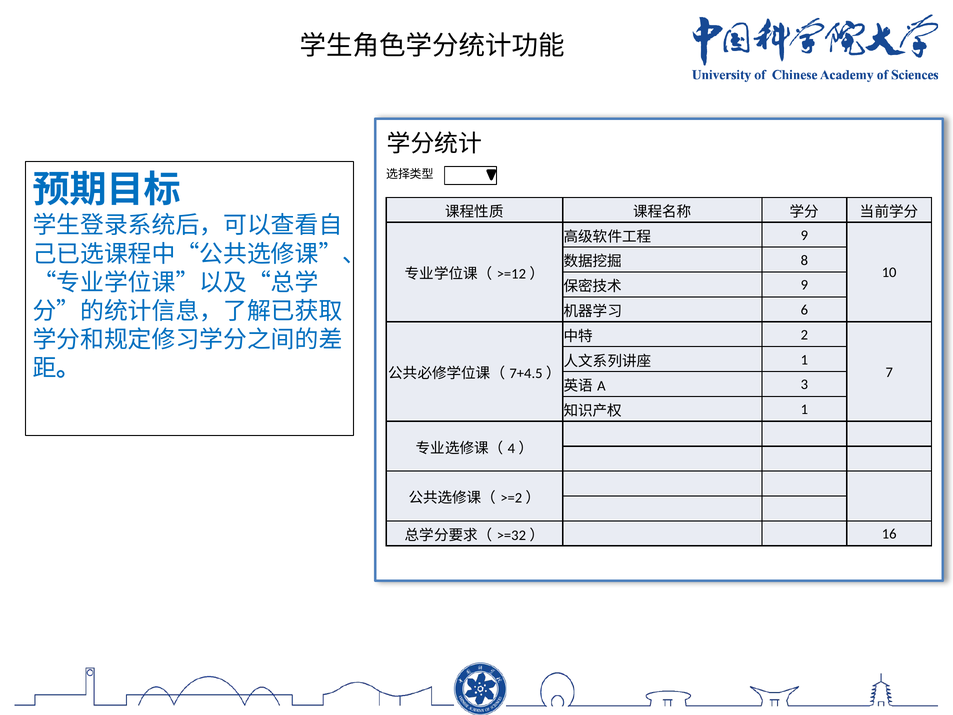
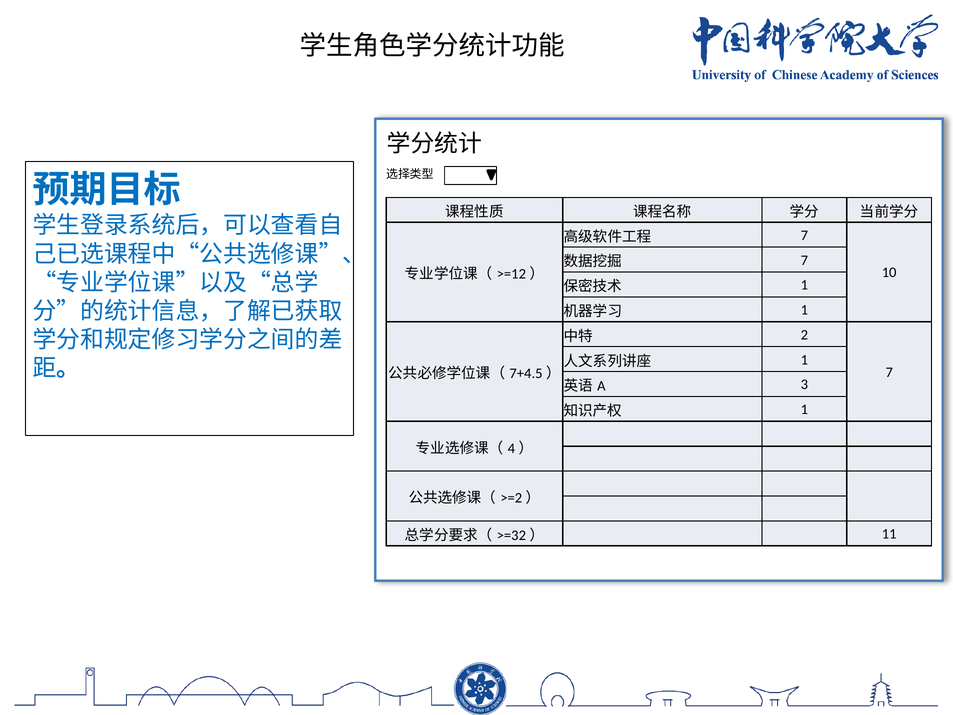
9 at (804, 235): 9 -> 7
8 at (804, 260): 8 -> 7
9 at (804, 285): 9 -> 1
6 at (804, 310): 6 -> 1
16: 16 -> 11
